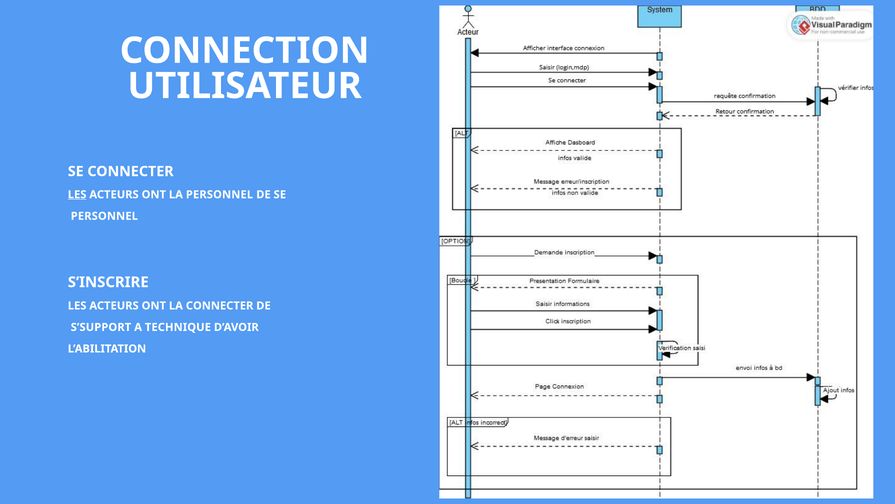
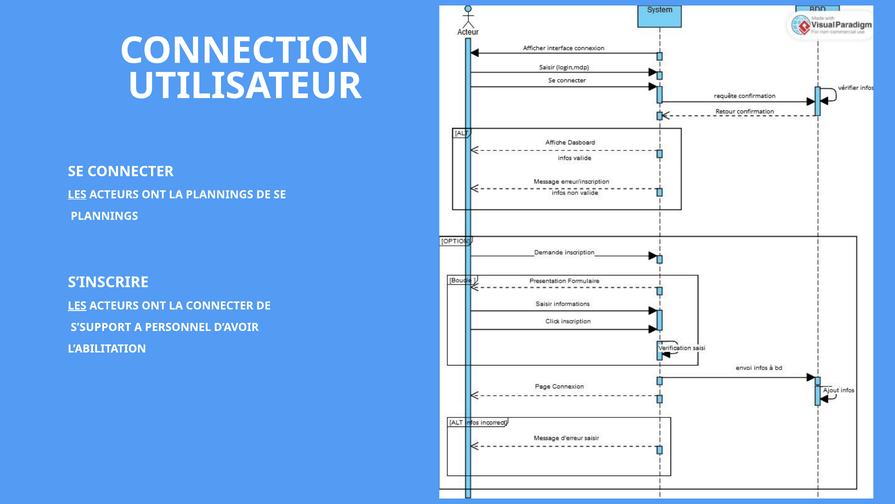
LA PERSONNEL: PERSONNEL -> PLANNINGS
PERSONNEL at (104, 216): PERSONNEL -> PLANNINGS
LES at (77, 305) underline: none -> present
TECHNIQUE: TECHNIQUE -> PERSONNEL
